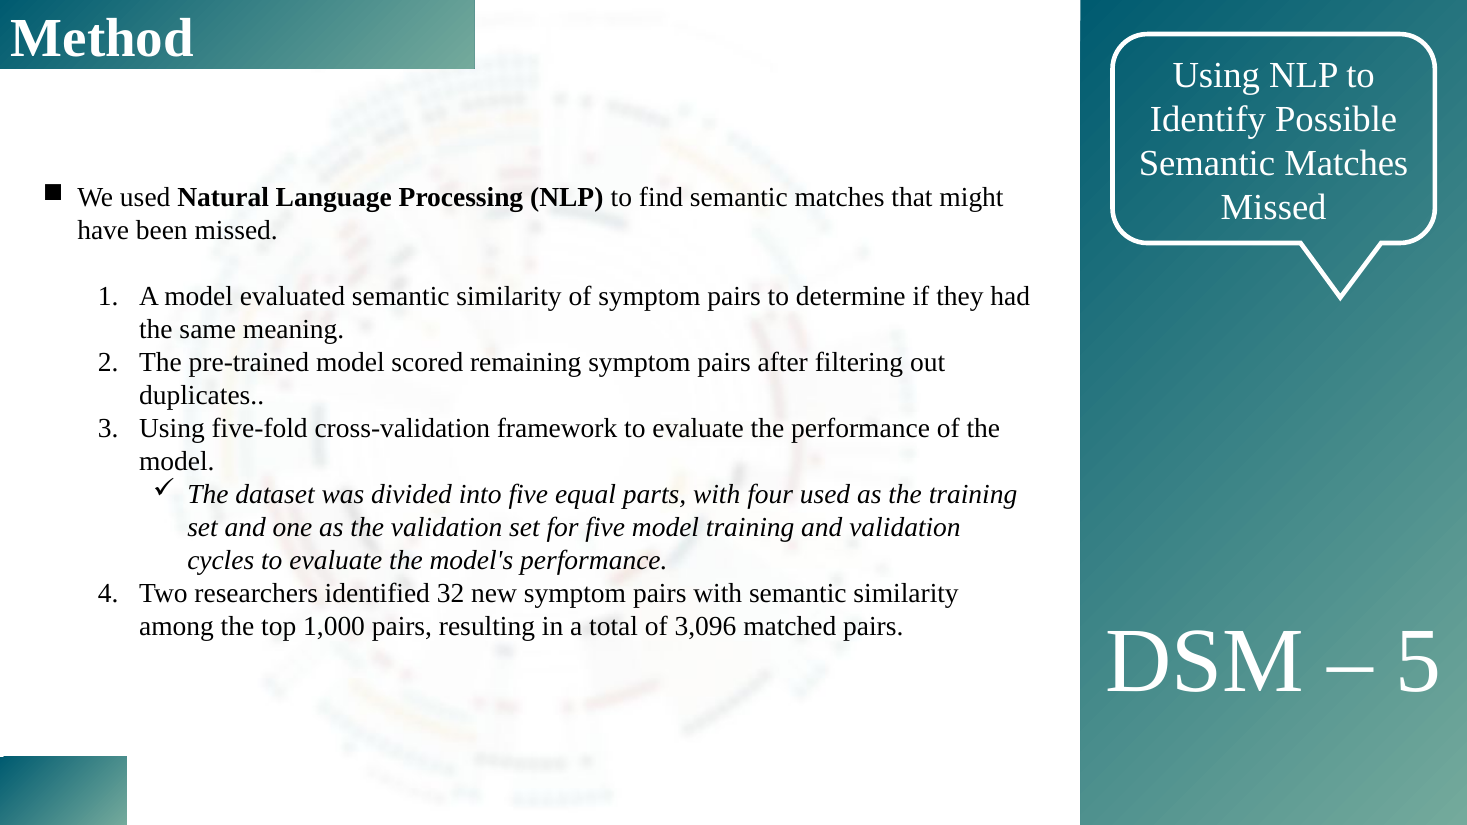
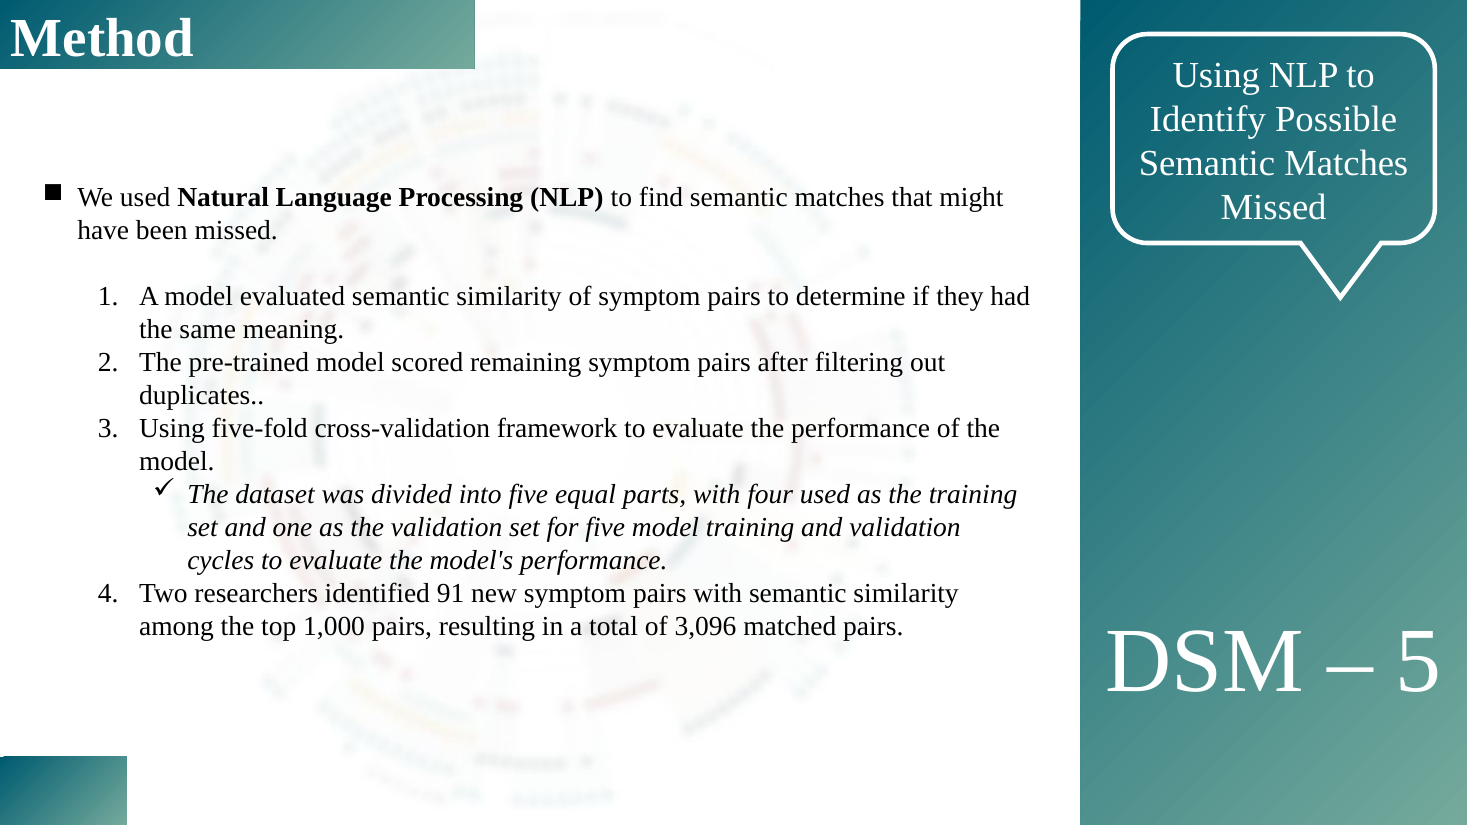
32: 32 -> 91
